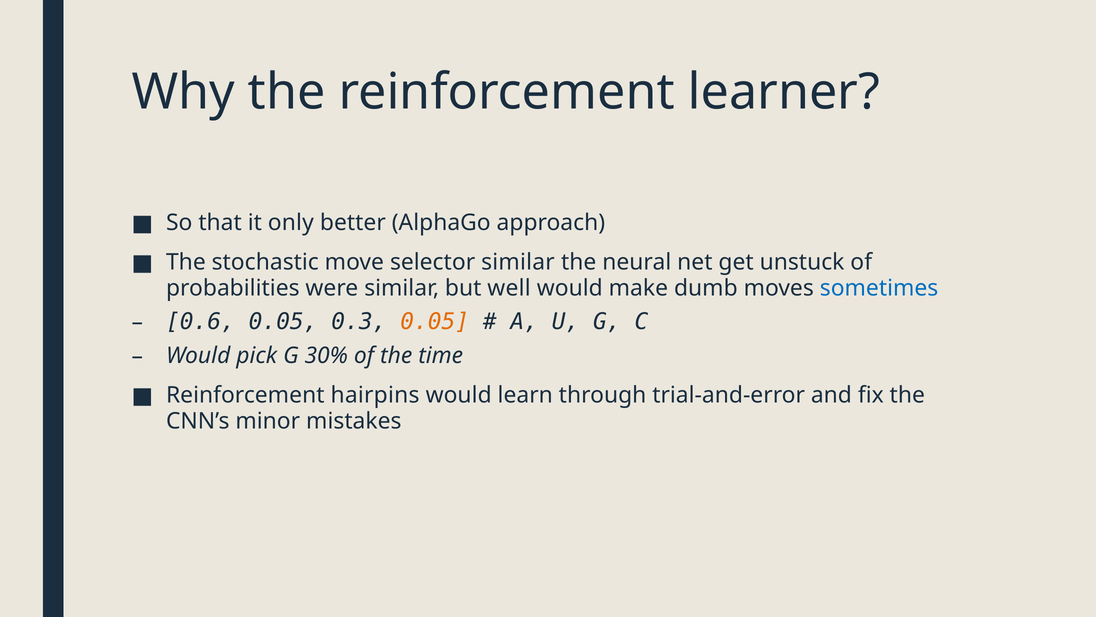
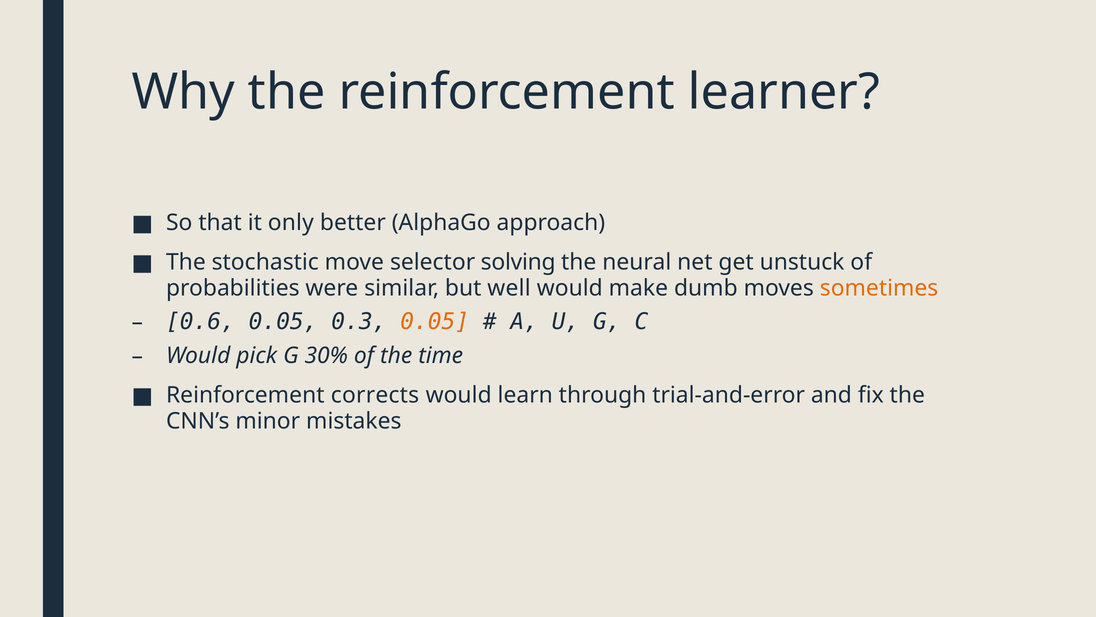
selector similar: similar -> solving
sometimes colour: blue -> orange
hairpins: hairpins -> corrects
